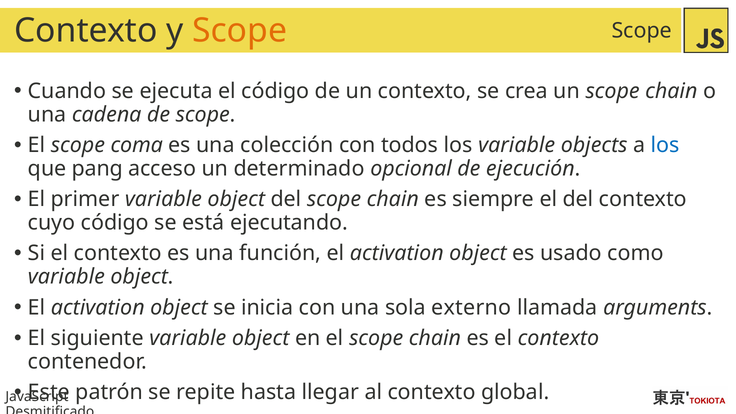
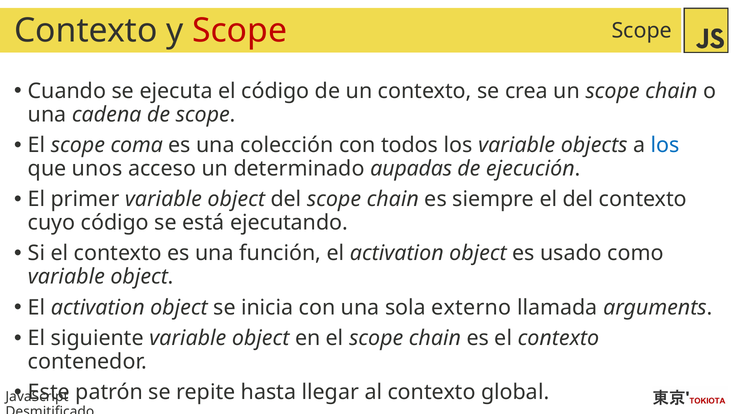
Scope at (240, 31) colour: orange -> red
pang: pang -> unos
opcional: opcional -> aupadas
